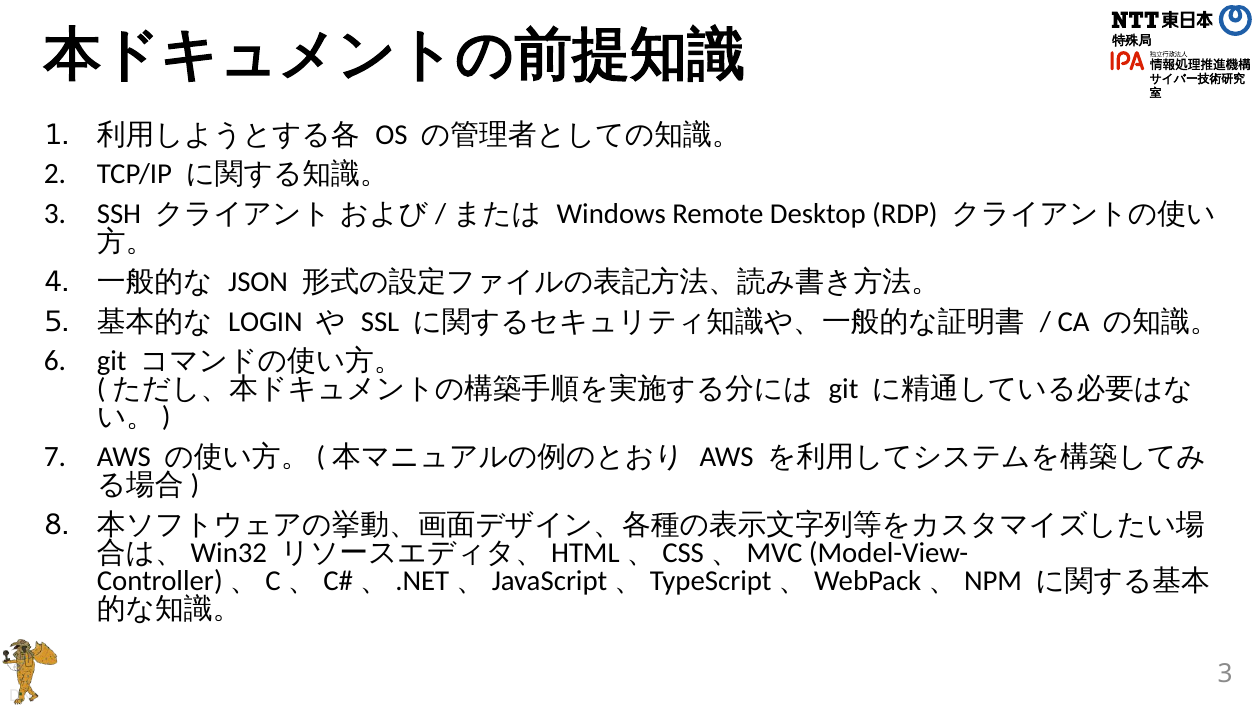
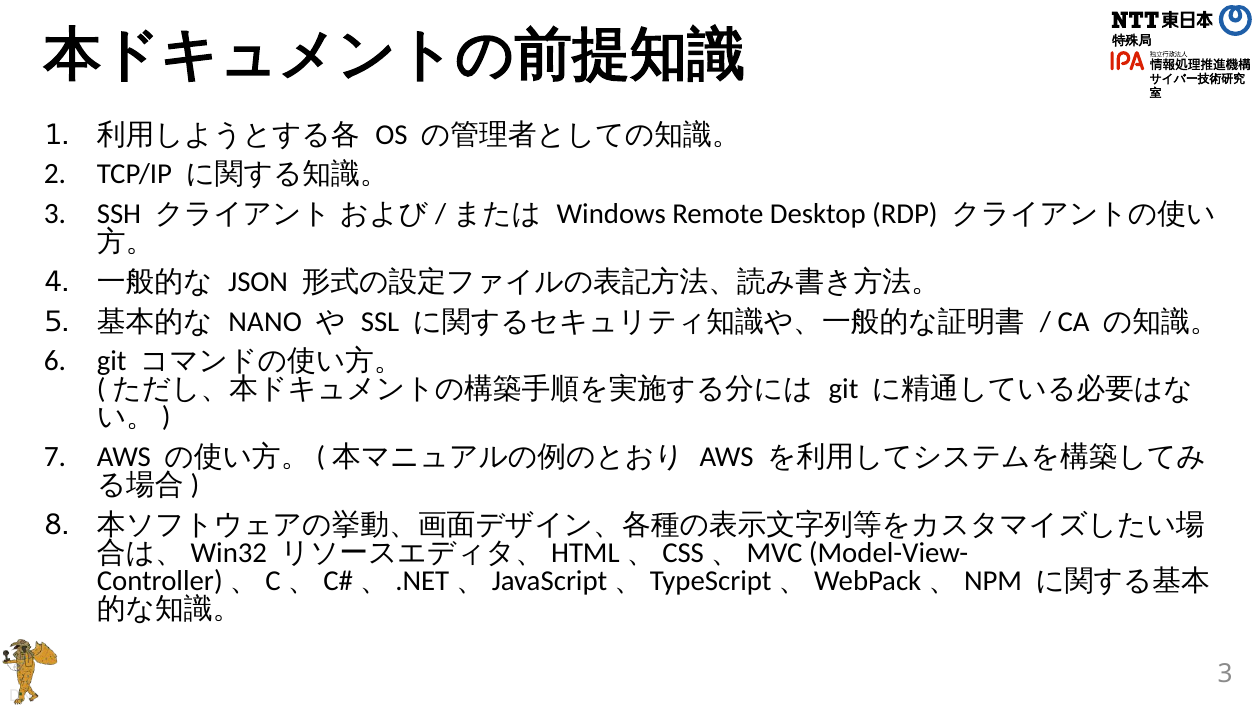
LOGIN: LOGIN -> NANO
